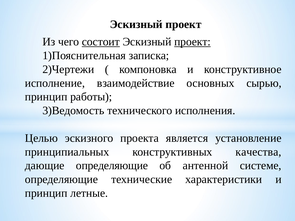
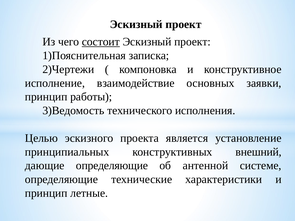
проект at (192, 42) underline: present -> none
сырью: сырью -> заявки
качества: качества -> внешний
